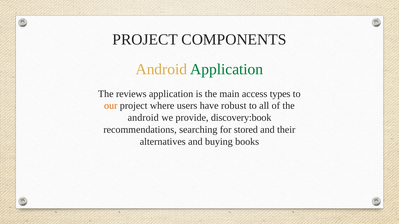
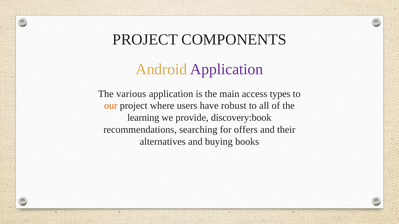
Application at (227, 69) colour: green -> purple
reviews: reviews -> various
android at (143, 118): android -> learning
stored: stored -> offers
